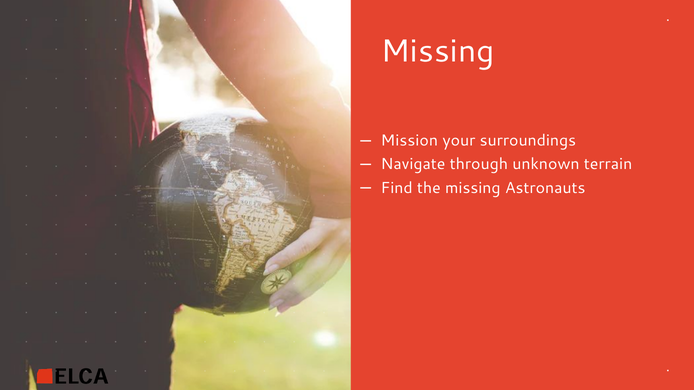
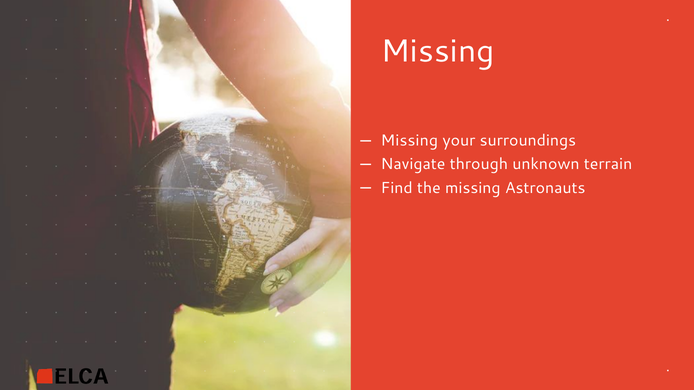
Mission at (409, 141): Mission -> Missing
